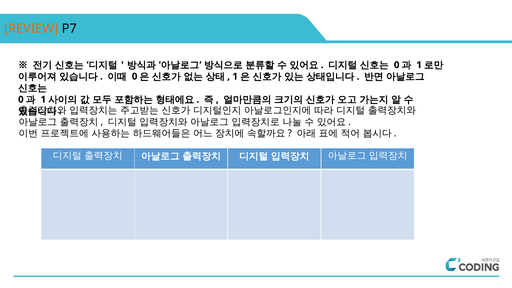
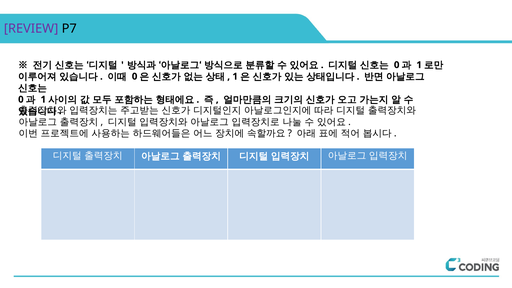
REVIEW colour: orange -> purple
